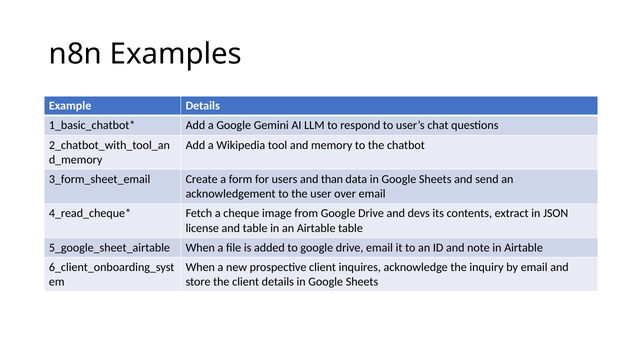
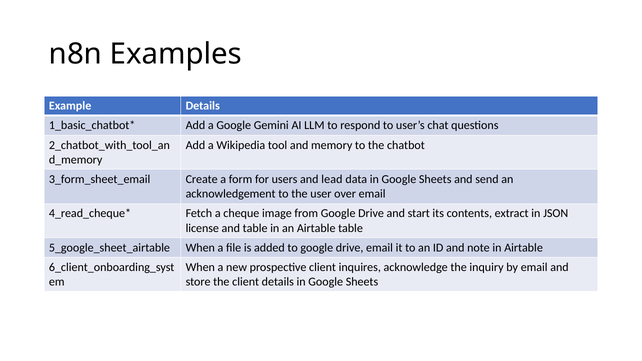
than: than -> lead
devs: devs -> start
